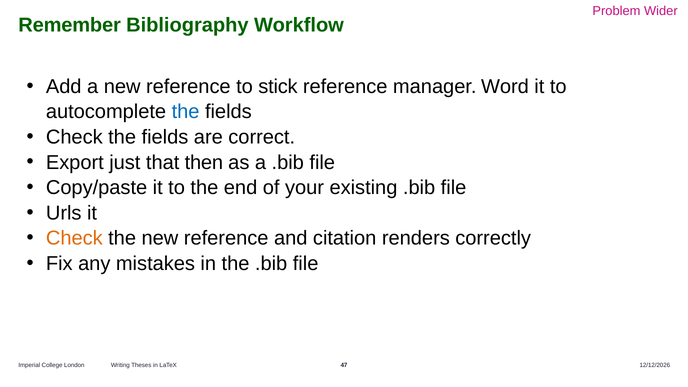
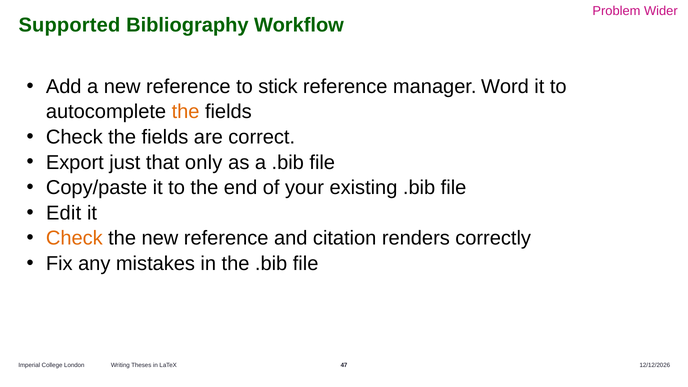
Remember: Remember -> Supported
the at (186, 112) colour: blue -> orange
then: then -> only
Urls: Urls -> Edit
